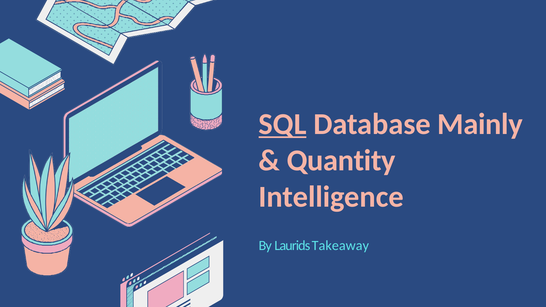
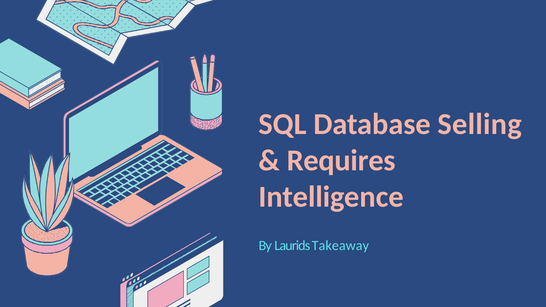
SQL underline: present -> none
Mainly: Mainly -> Selling
Quantity: Quantity -> Requires
